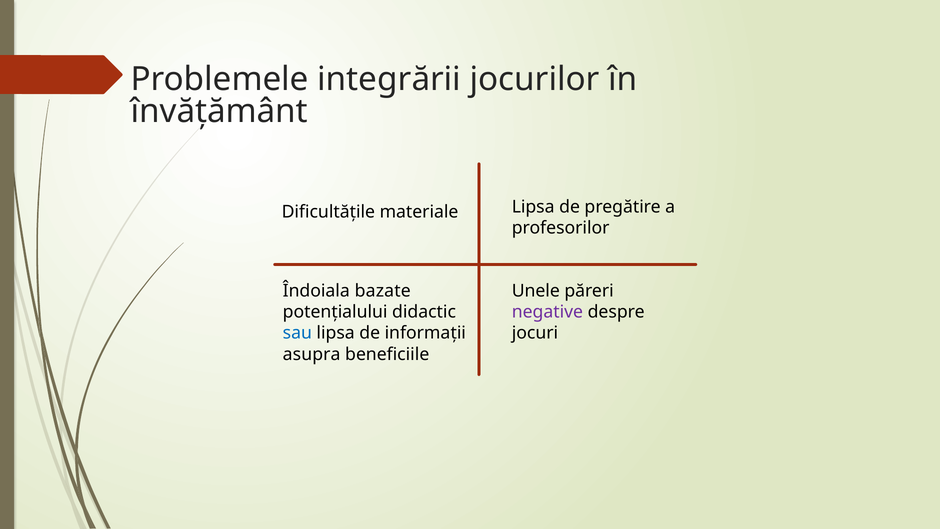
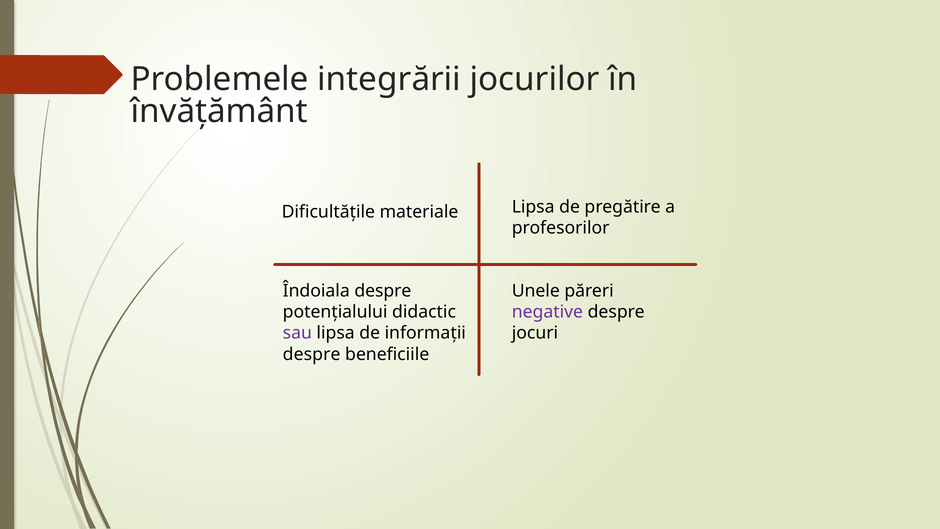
Îndoiala bazate: bazate -> despre
sau colour: blue -> purple
asupra at (312, 354): asupra -> despre
